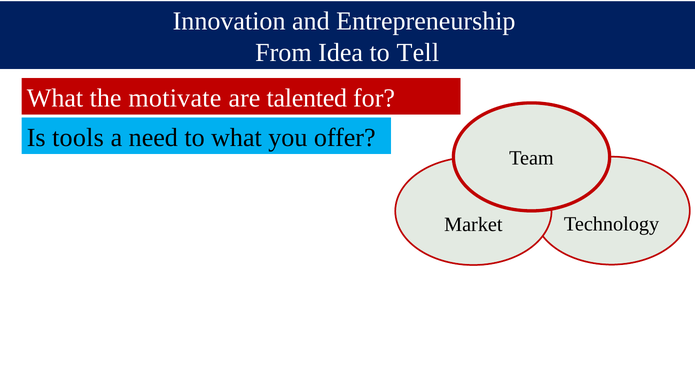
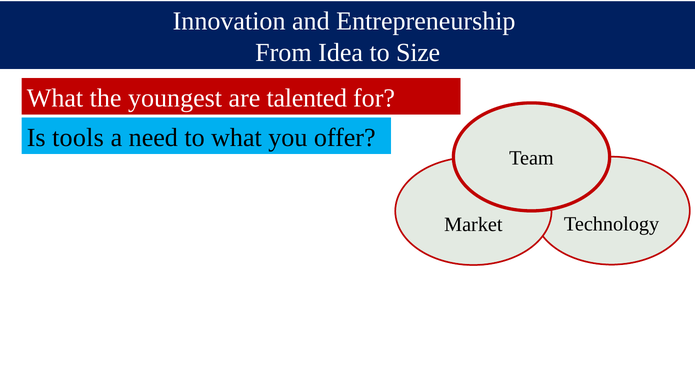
Tell: Tell -> Size
motivate: motivate -> youngest
